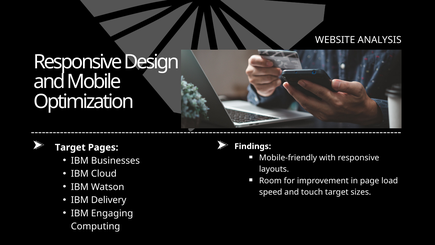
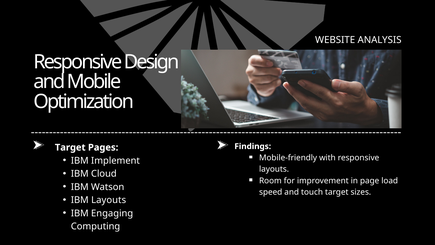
Businesses: Businesses -> Implement
IBM Delivery: Delivery -> Layouts
